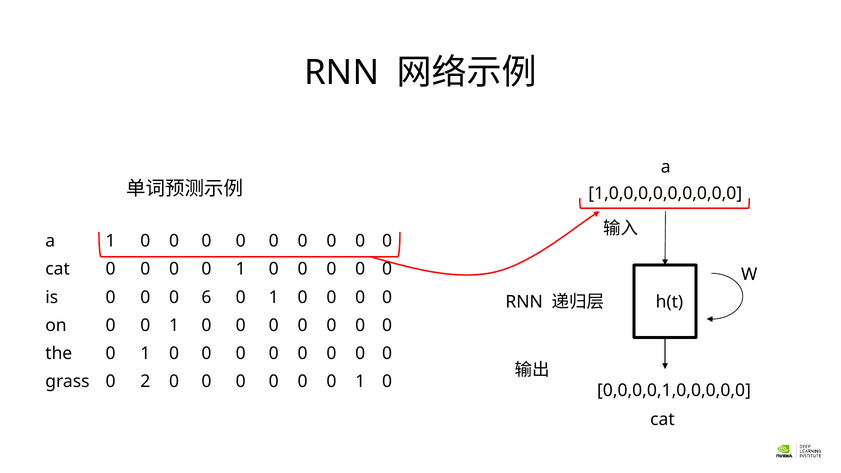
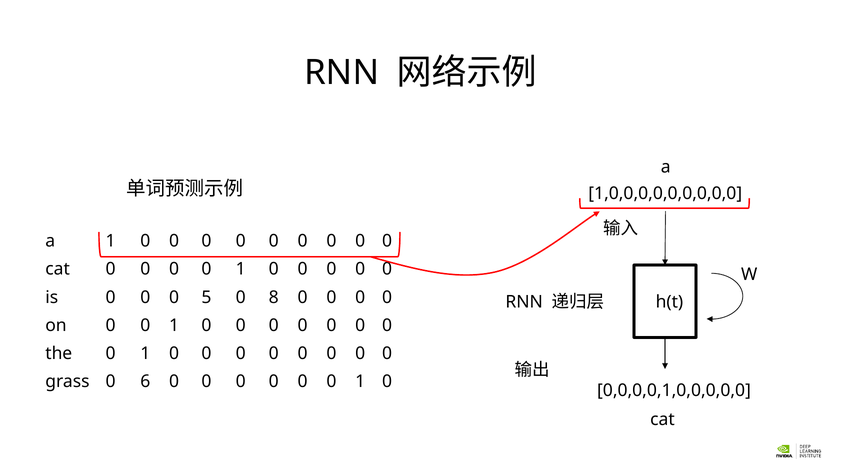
6: 6 -> 5
1 at (274, 297): 1 -> 8
2: 2 -> 6
